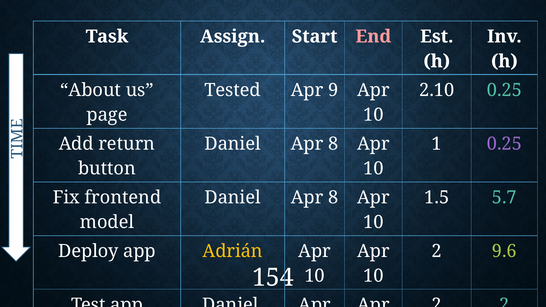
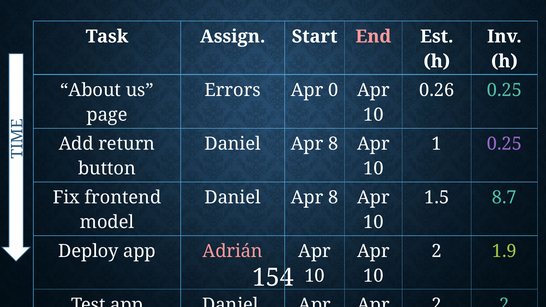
Tested: Tested -> Errors
9: 9 -> 0
2.10: 2.10 -> 0.26
5.7: 5.7 -> 8.7
Adrián colour: yellow -> pink
9.6: 9.6 -> 1.9
